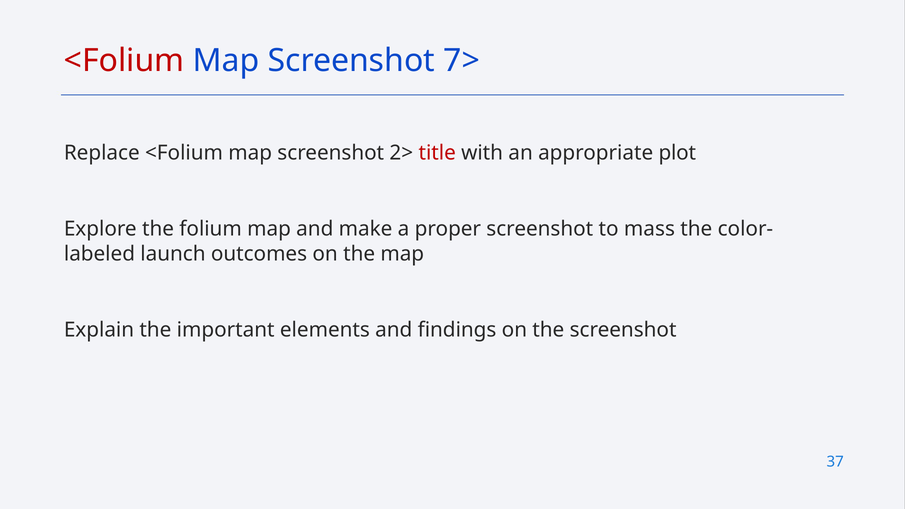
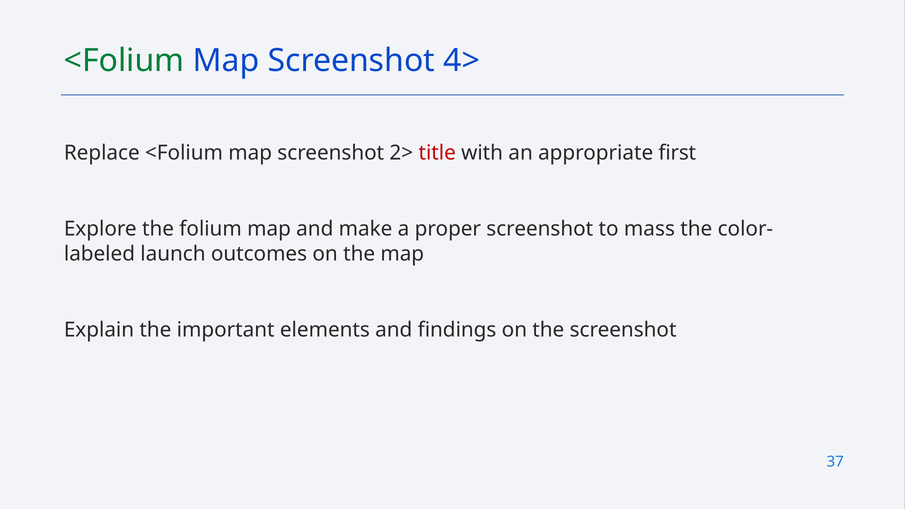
<Folium at (124, 60) colour: red -> green
7>: 7> -> 4>
plot: plot -> first
